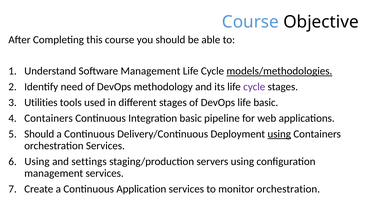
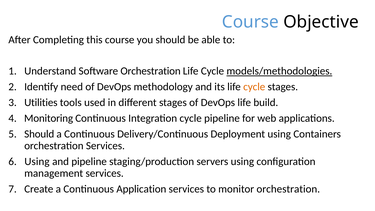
Software Management: Management -> Orchestration
cycle at (254, 87) colour: purple -> orange
life basic: basic -> build
Containers at (49, 118): Containers -> Monitoring
Integration basic: basic -> cycle
using at (279, 134) underline: present -> none
and settings: settings -> pipeline
